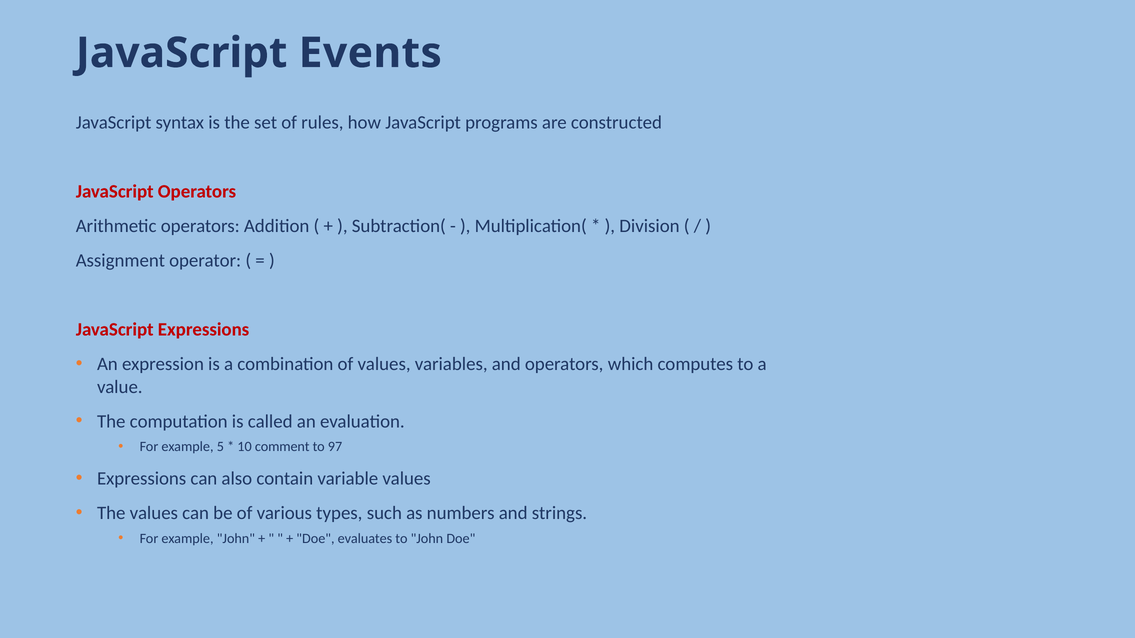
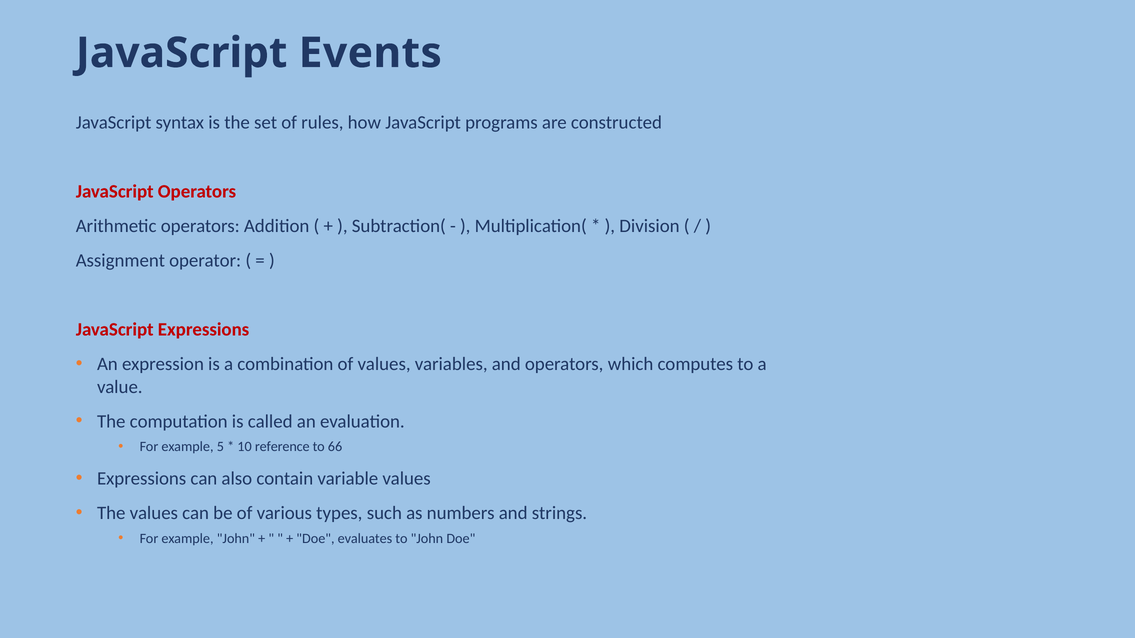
comment: comment -> reference
97: 97 -> 66
